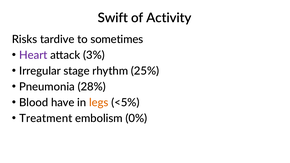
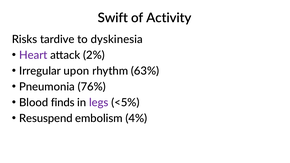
sometimes: sometimes -> dyskinesia
3%: 3% -> 2%
stage: stage -> upon
25%: 25% -> 63%
28%: 28% -> 76%
have: have -> finds
legs colour: orange -> purple
Treatment: Treatment -> Resuspend
0%: 0% -> 4%
